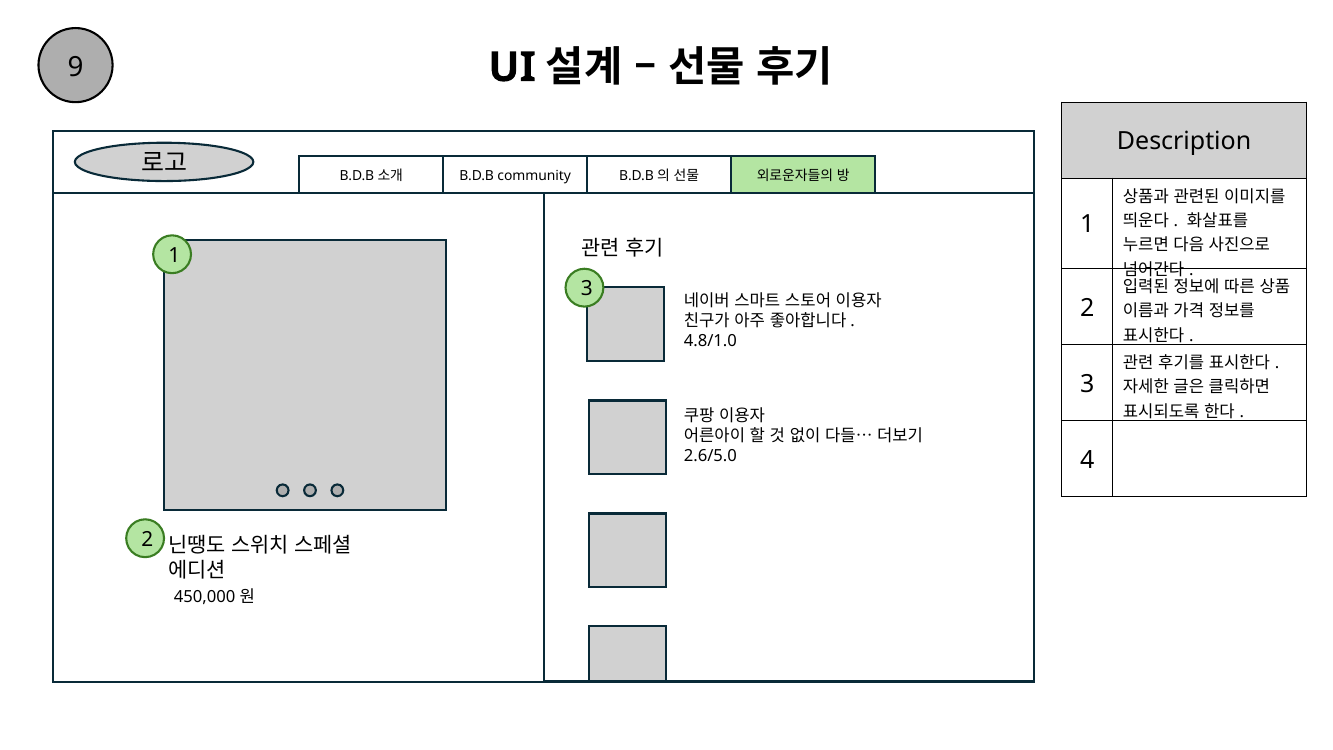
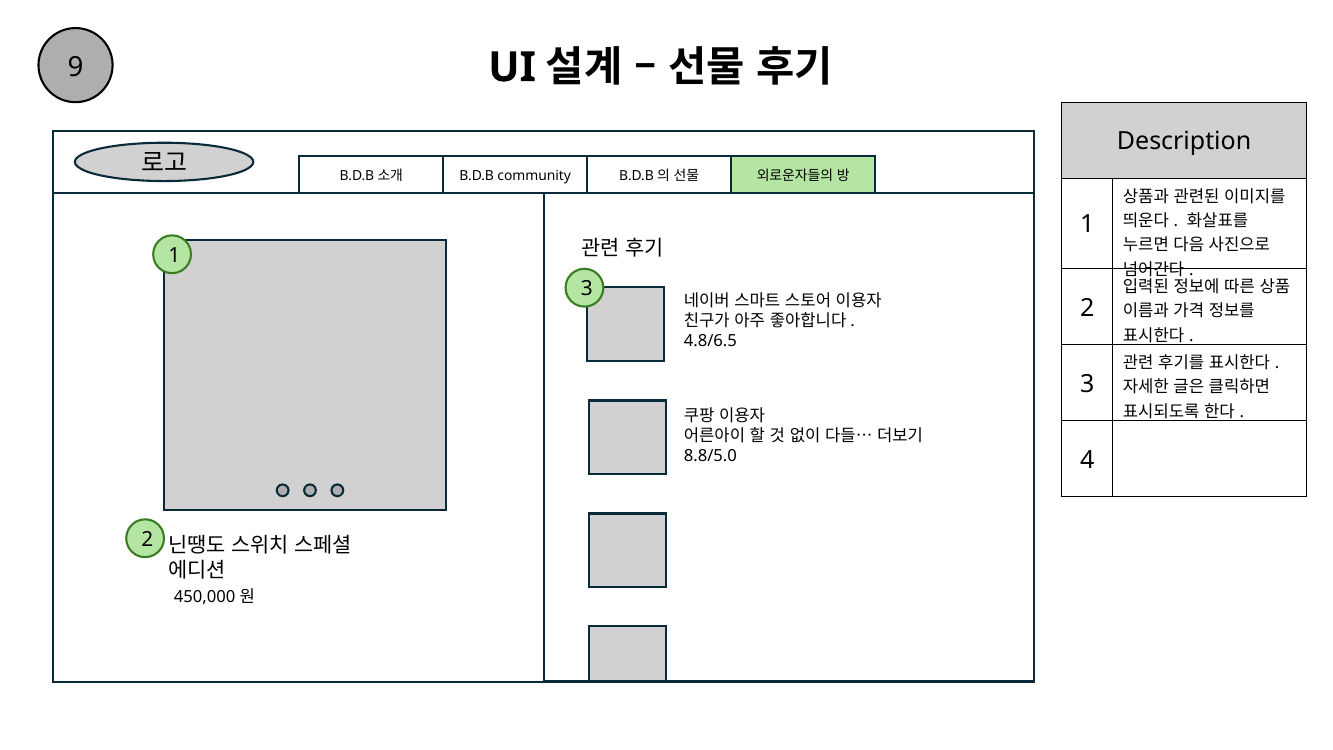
4.8/1.0: 4.8/1.0 -> 4.8/6.5
2.6/5.0: 2.6/5.0 -> 8.8/5.0
